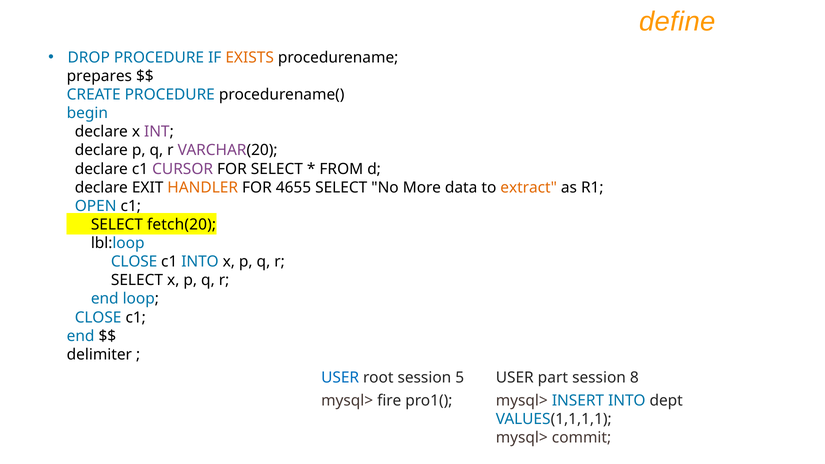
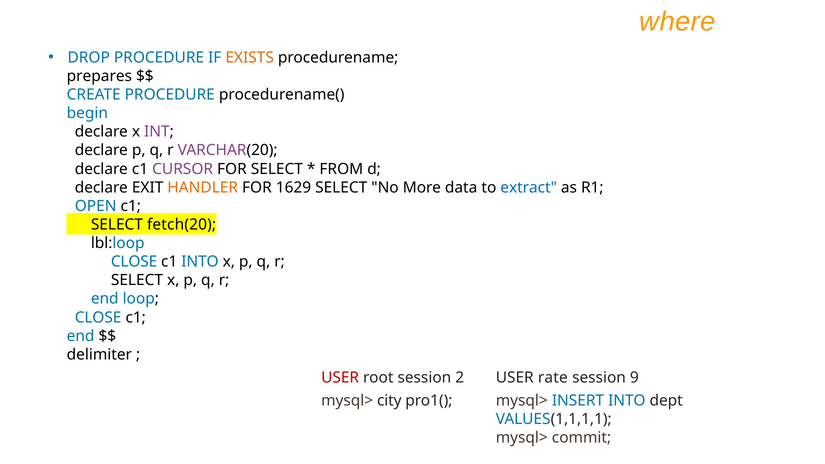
define: define -> where
4655: 4655 -> 1629
extract colour: orange -> blue
USER at (340, 378) colour: blue -> red
5: 5 -> 2
part: part -> rate
8: 8 -> 9
fire: fire -> city
